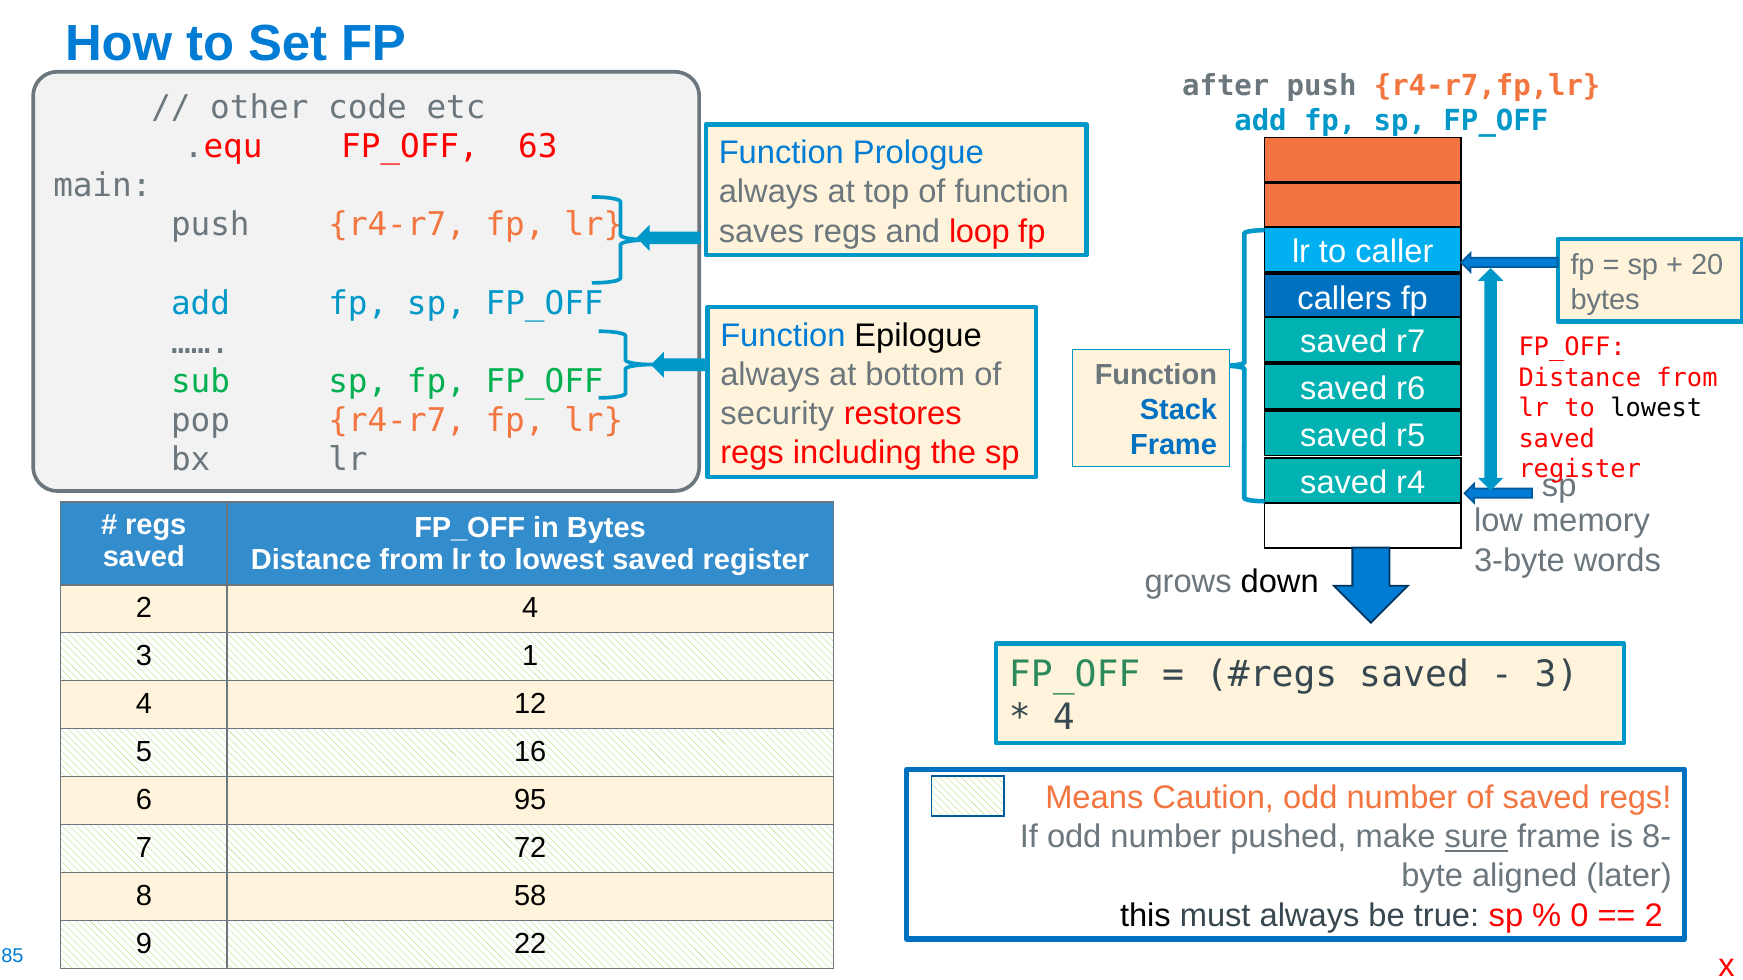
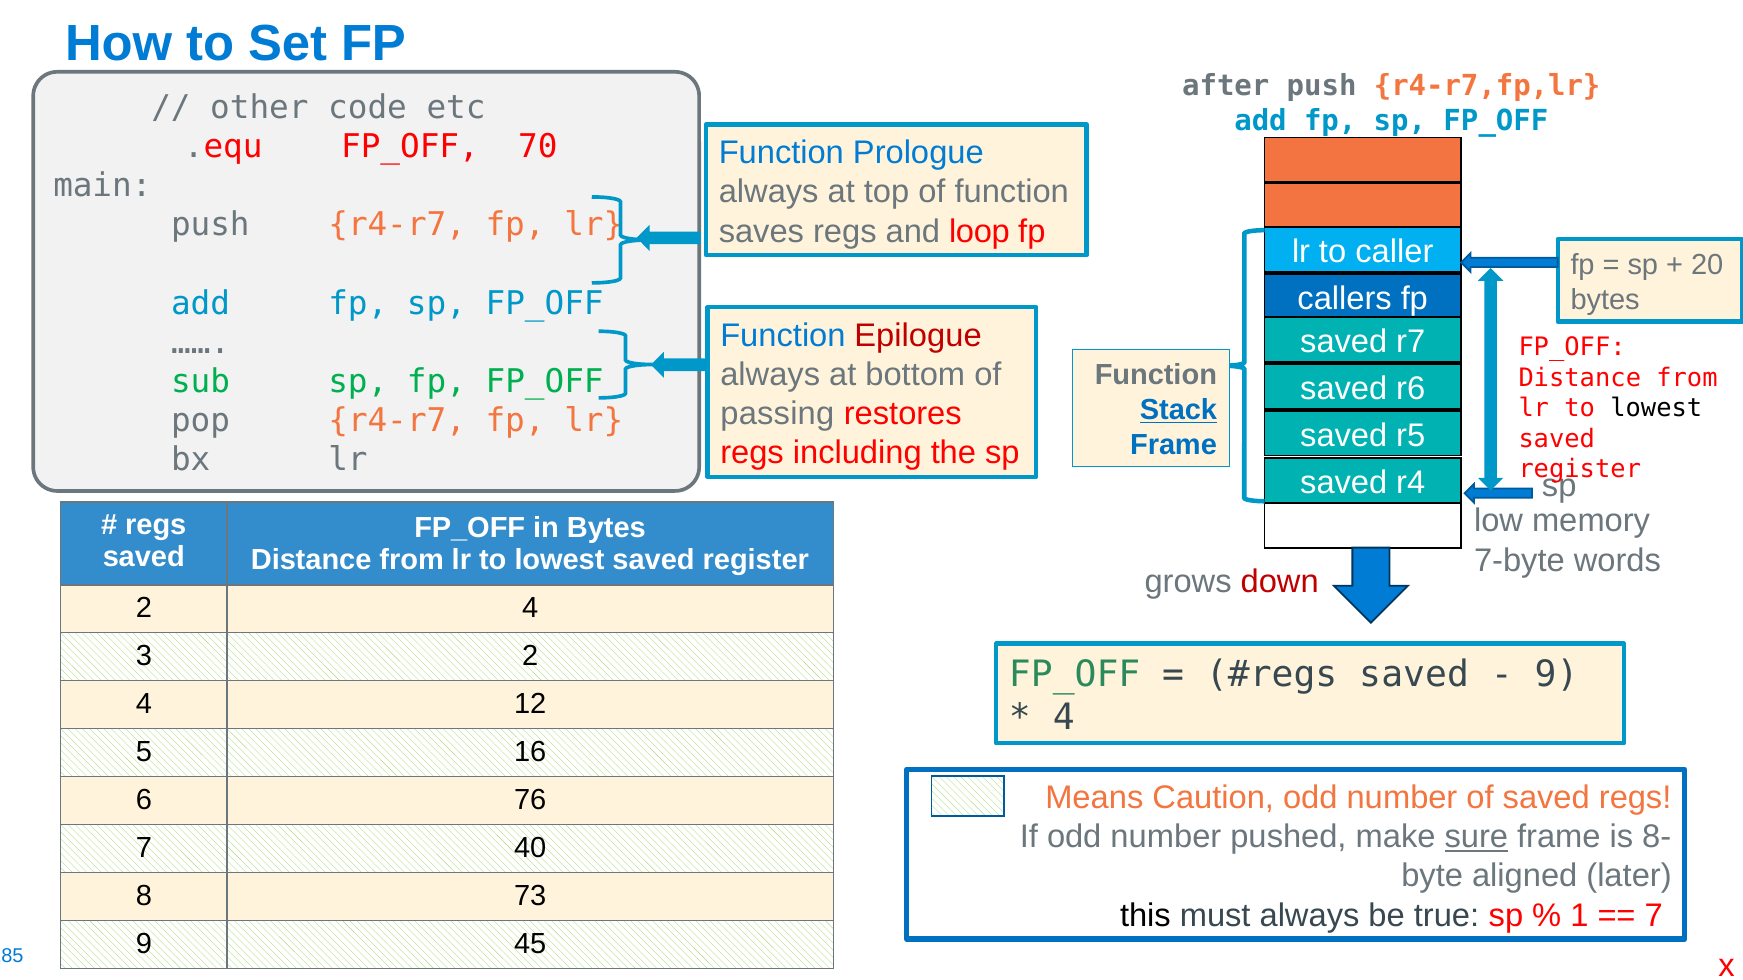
63: 63 -> 70
Epilogue colour: black -> red
Stack underline: none -> present
security: security -> passing
3-byte: 3-byte -> 7-byte
down colour: black -> red
3 1: 1 -> 2
3 at (1557, 675): 3 -> 9
95: 95 -> 76
72: 72 -> 40
58: 58 -> 73
0: 0 -> 1
2 at (1654, 916): 2 -> 7
22: 22 -> 45
